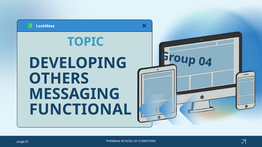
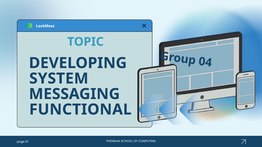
OTHERS: OTHERS -> SYSTEM
